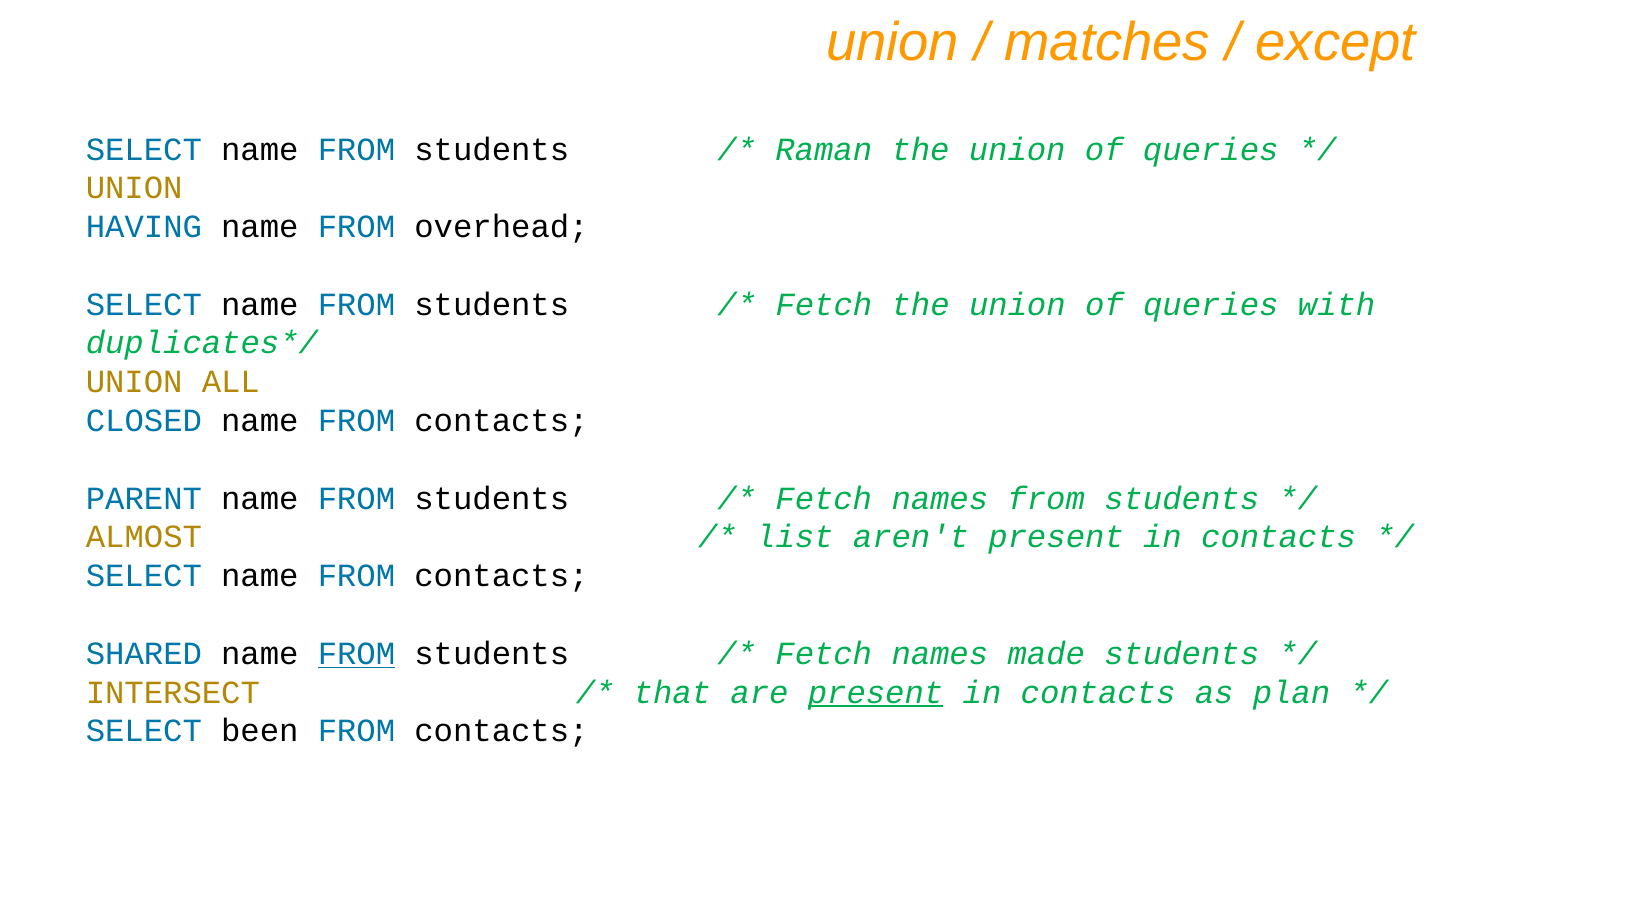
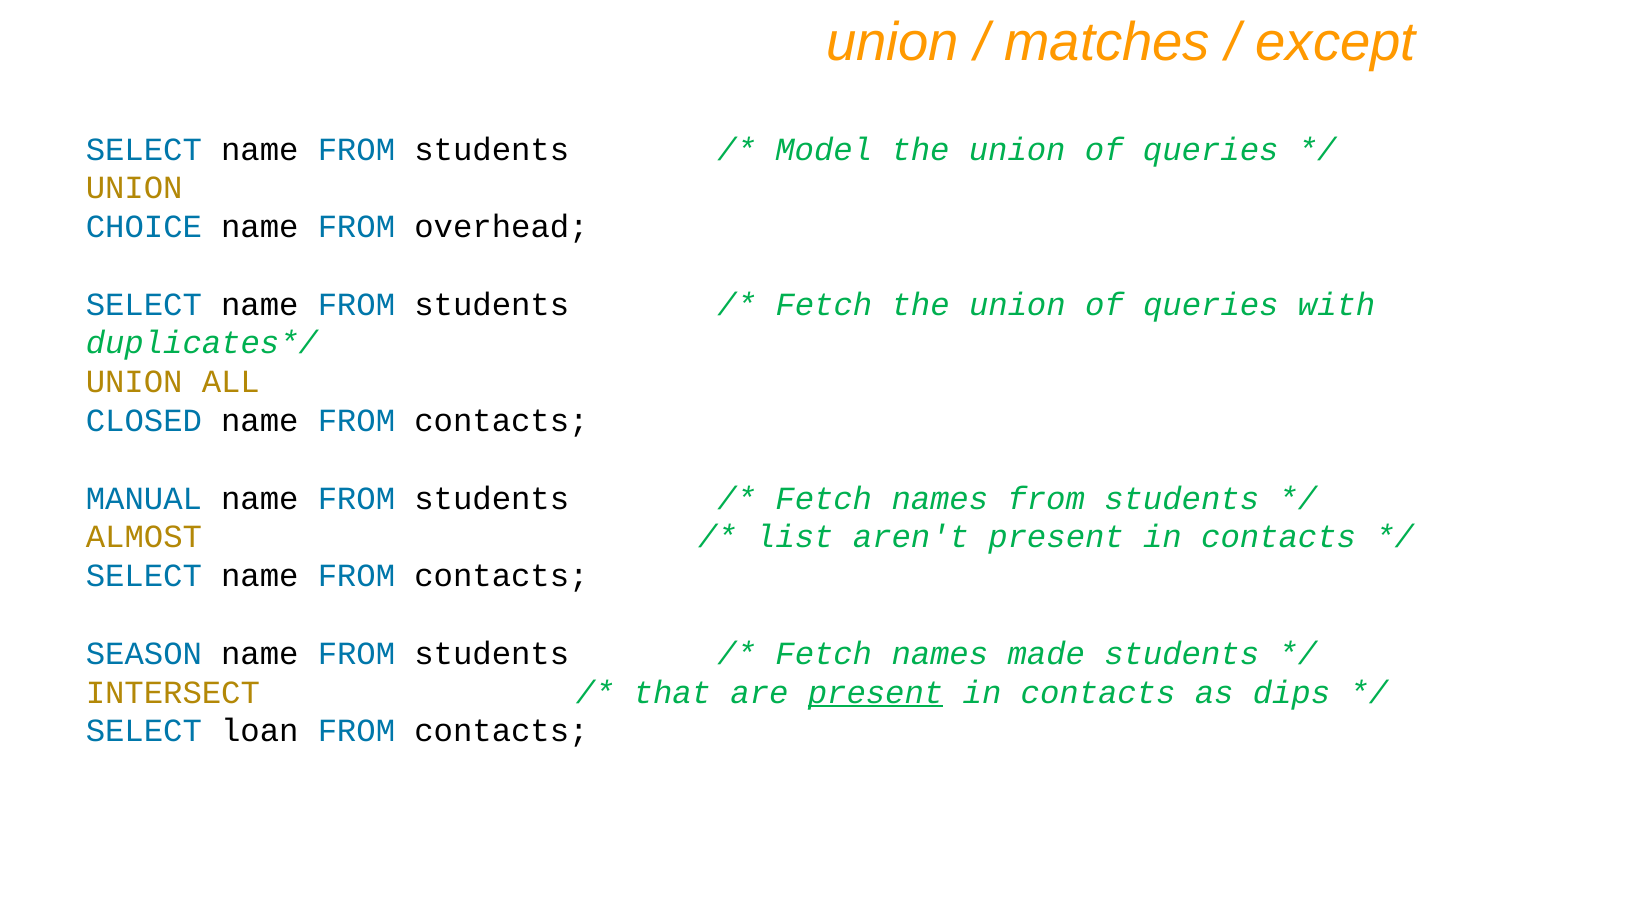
Raman: Raman -> Model
HAVING: HAVING -> CHOICE
PARENT: PARENT -> MANUAL
SHARED: SHARED -> SEASON
FROM at (356, 653) underline: present -> none
plan: plan -> dips
been: been -> loan
